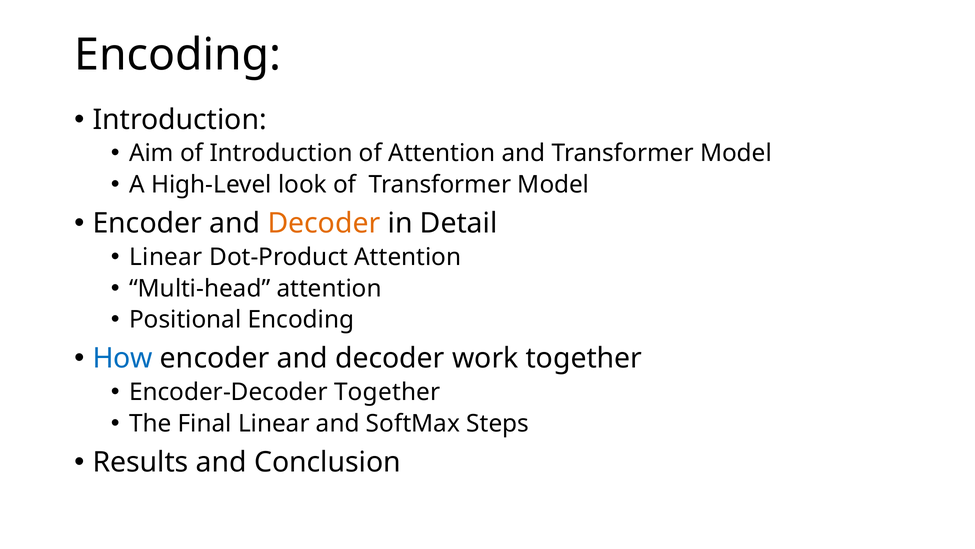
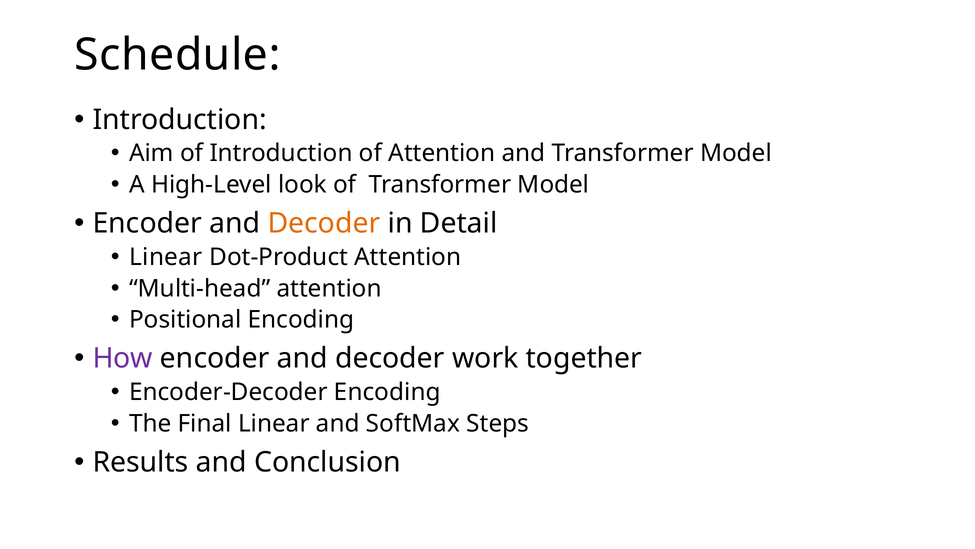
Encoding at (178, 55): Encoding -> Schedule
How colour: blue -> purple
Encoder-Decoder Together: Together -> Encoding
